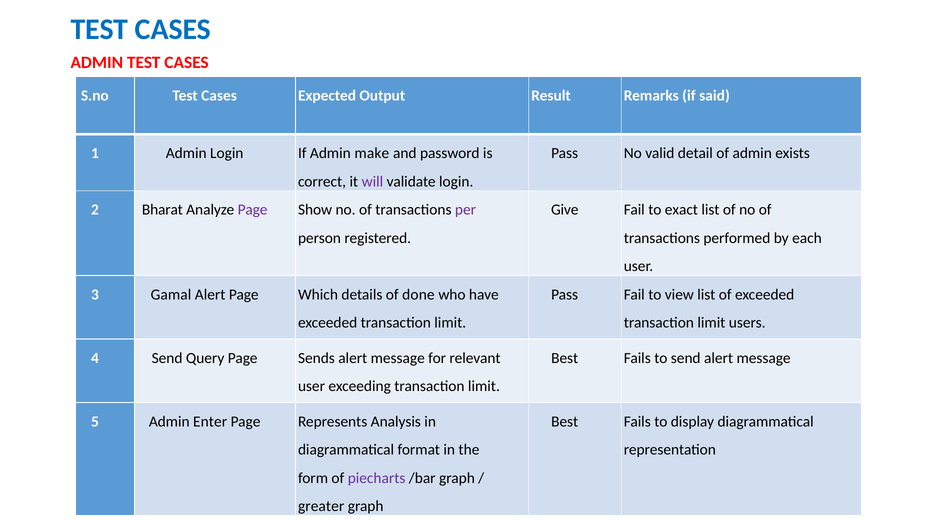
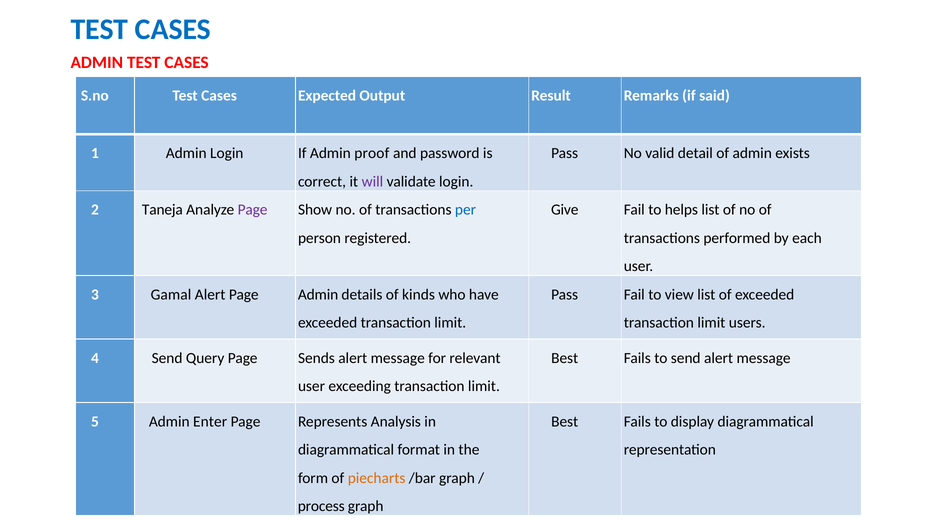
make: make -> proof
Bharat: Bharat -> Taneja
per colour: purple -> blue
exact: exact -> helps
Page Which: Which -> Admin
done: done -> kinds
piecharts colour: purple -> orange
greater: greater -> process
